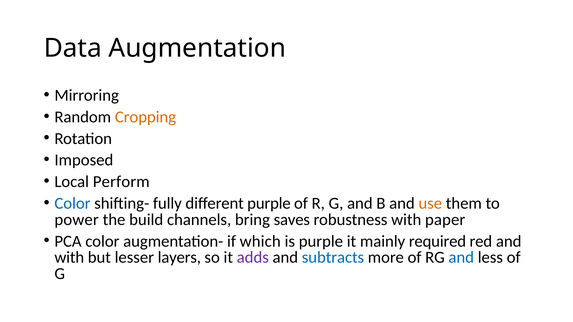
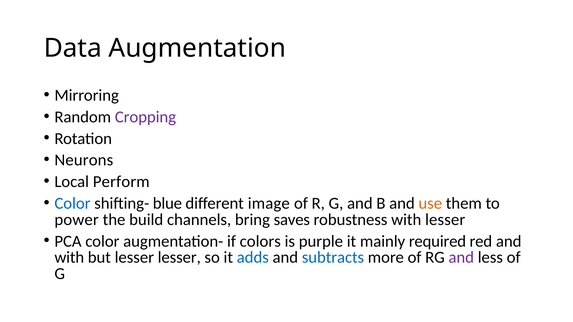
Cropping colour: orange -> purple
Imposed: Imposed -> Neurons
fully: fully -> blue
different purple: purple -> image
with paper: paper -> lesser
which: which -> colors
lesser layers: layers -> lesser
adds colour: purple -> blue
and at (461, 258) colour: blue -> purple
